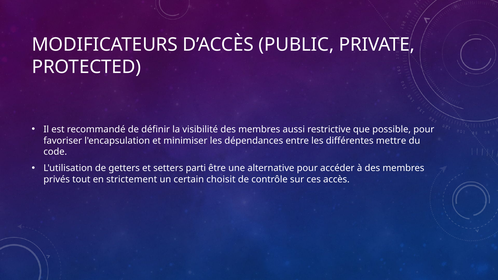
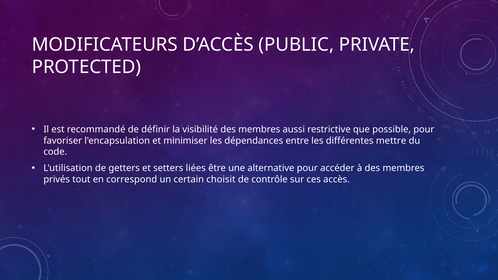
parti: parti -> liées
strictement: strictement -> correspond
